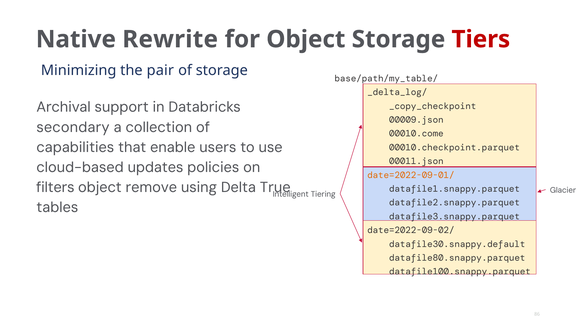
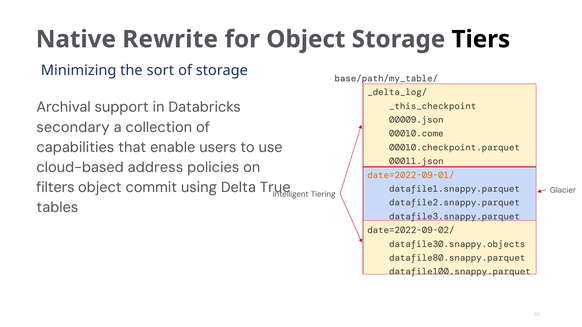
Tiers colour: red -> black
pair: pair -> sort
_copy_checkpoint: _copy_checkpoint -> _this_checkpoint
updates: updates -> address
remove: remove -> commit
datafile30.snappy.default: datafile30.snappy.default -> datafile30.snappy.objects
